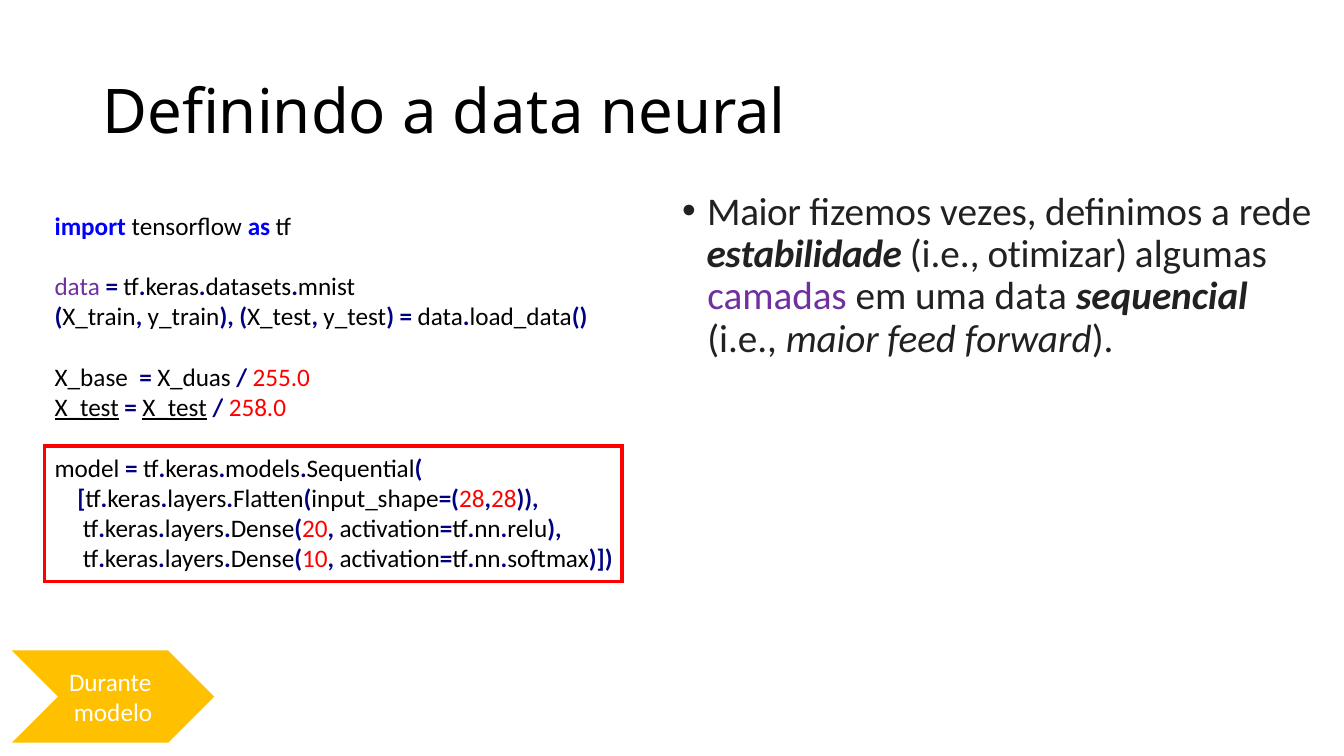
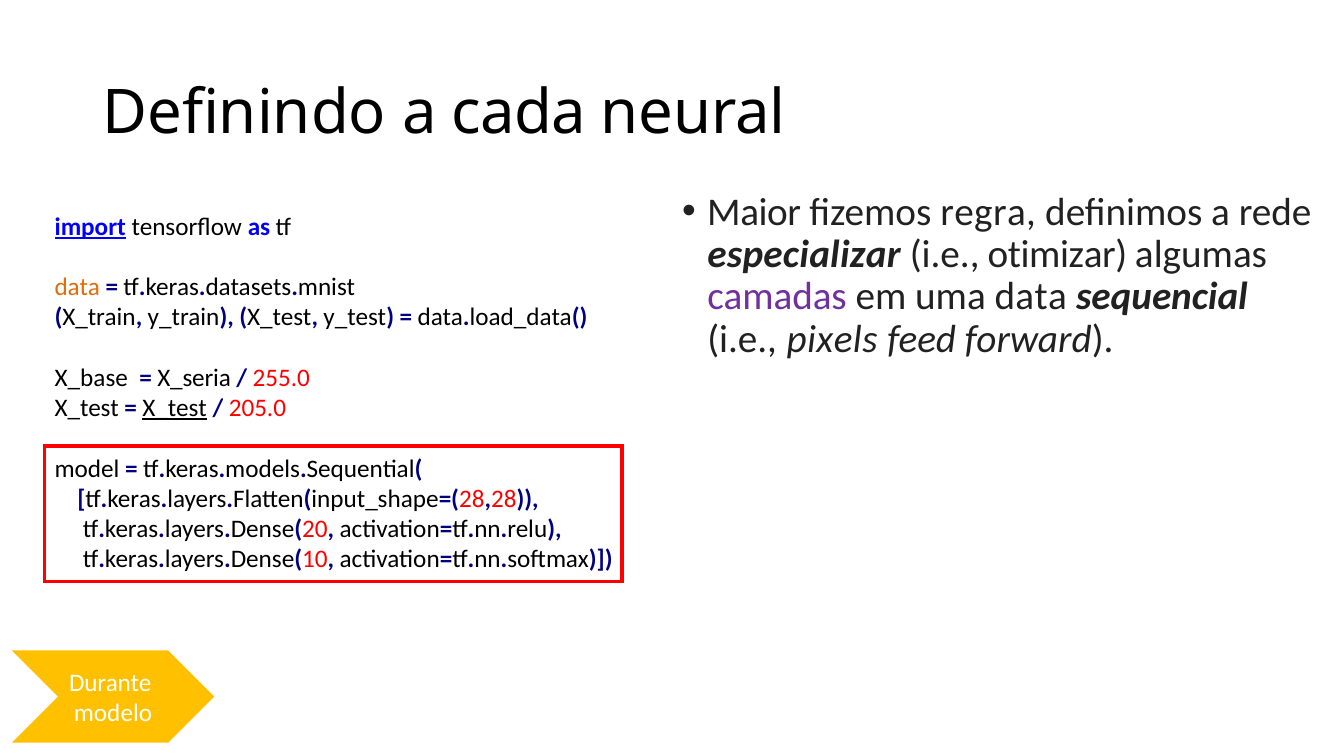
a data: data -> cada
vezes: vezes -> regra
import underline: none -> present
estabilidade: estabilidade -> especializar
data at (77, 287) colour: purple -> orange
i.e maior: maior -> pixels
X_duas: X_duas -> X_seria
X_test at (87, 408) underline: present -> none
258.0: 258.0 -> 205.0
